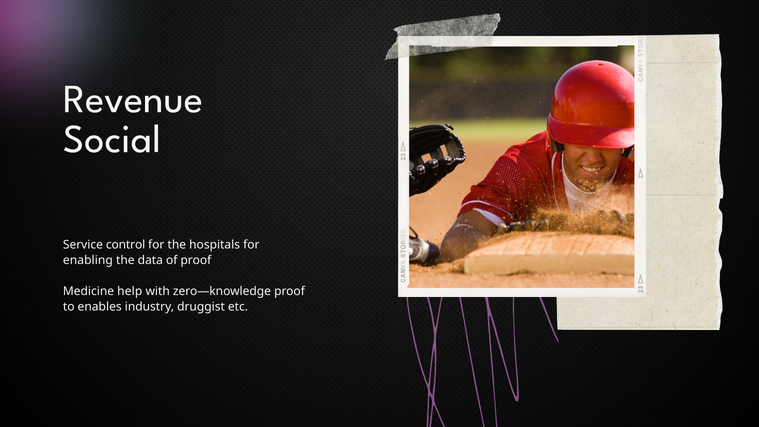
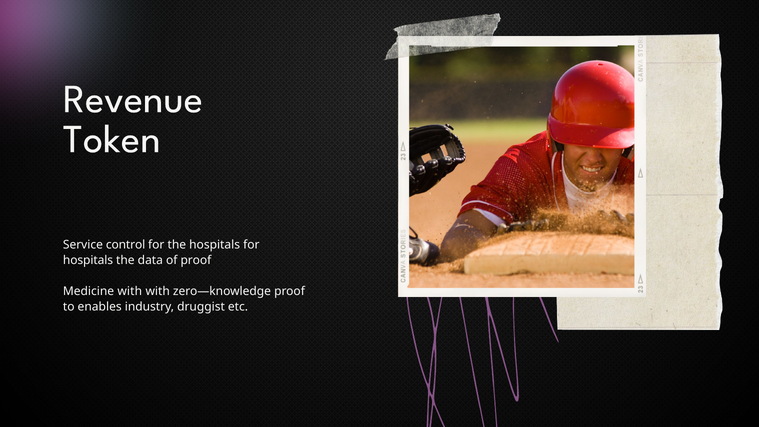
Social: Social -> Token
enabling at (88, 260): enabling -> hospitals
Medicine help: help -> with
